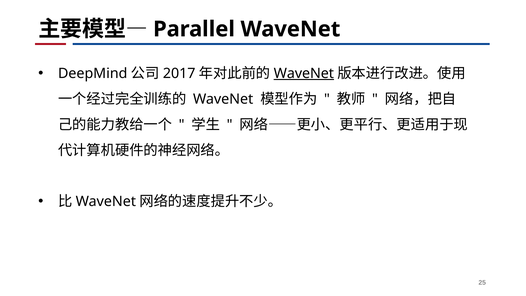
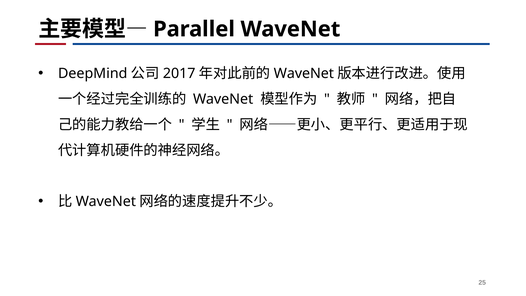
WaveNet at (304, 73) underline: present -> none
